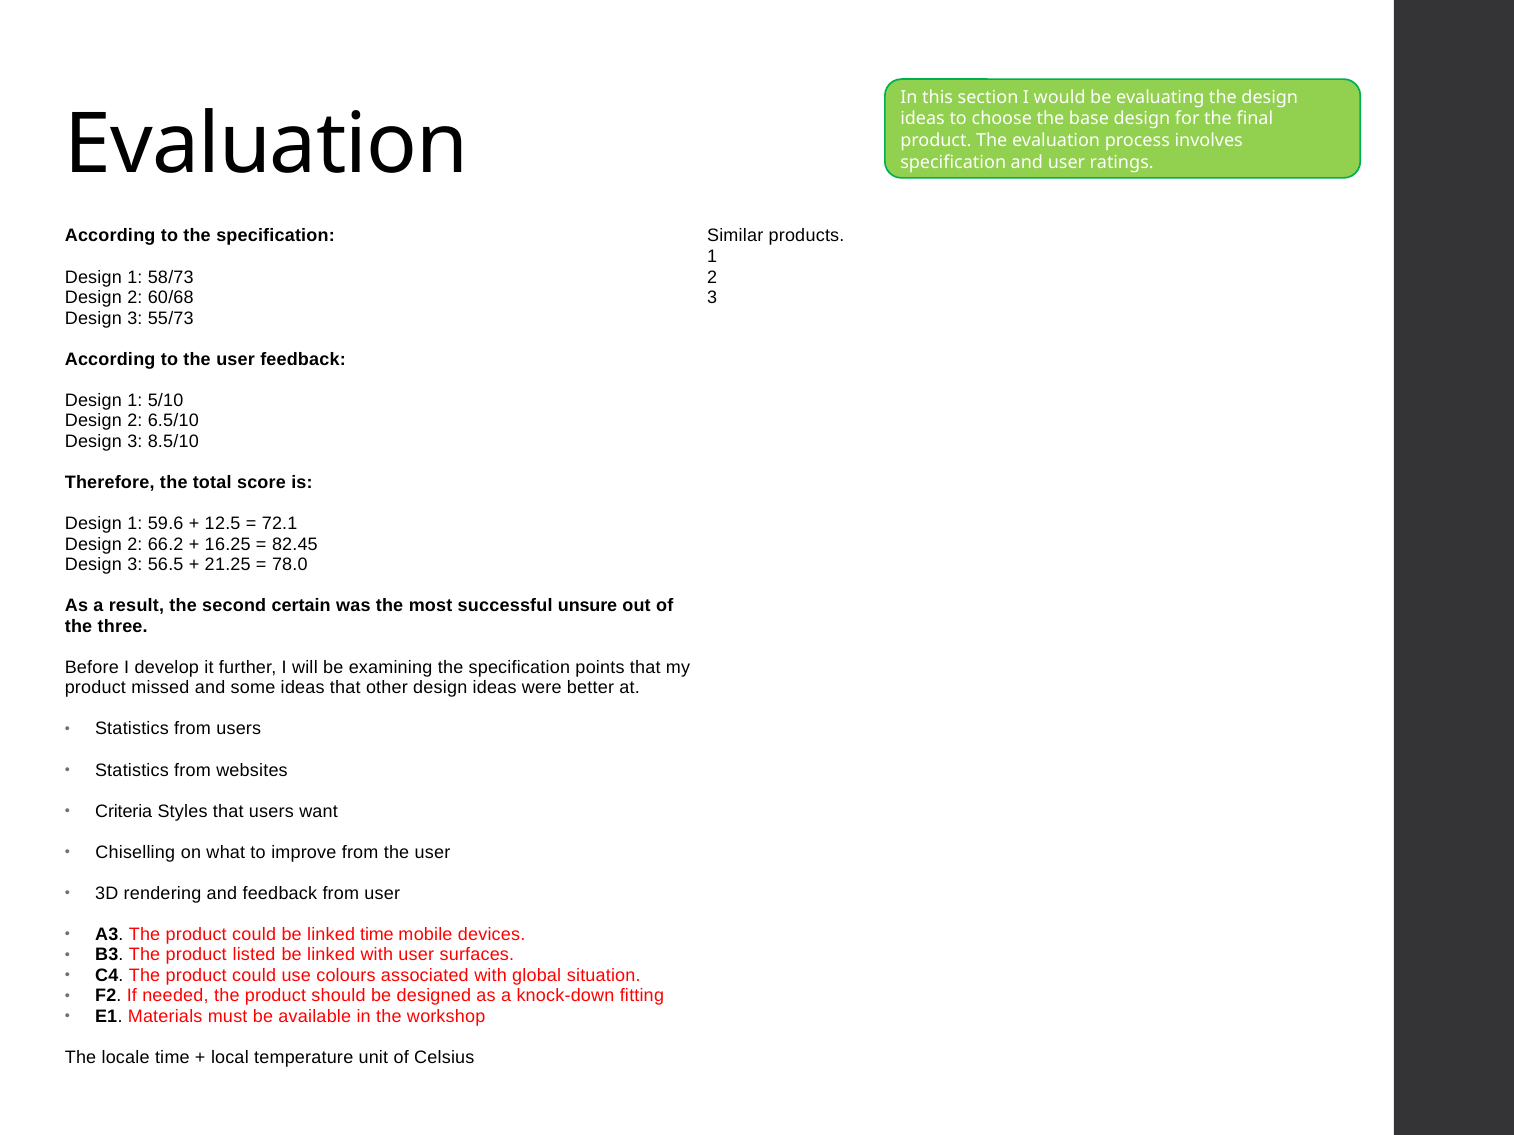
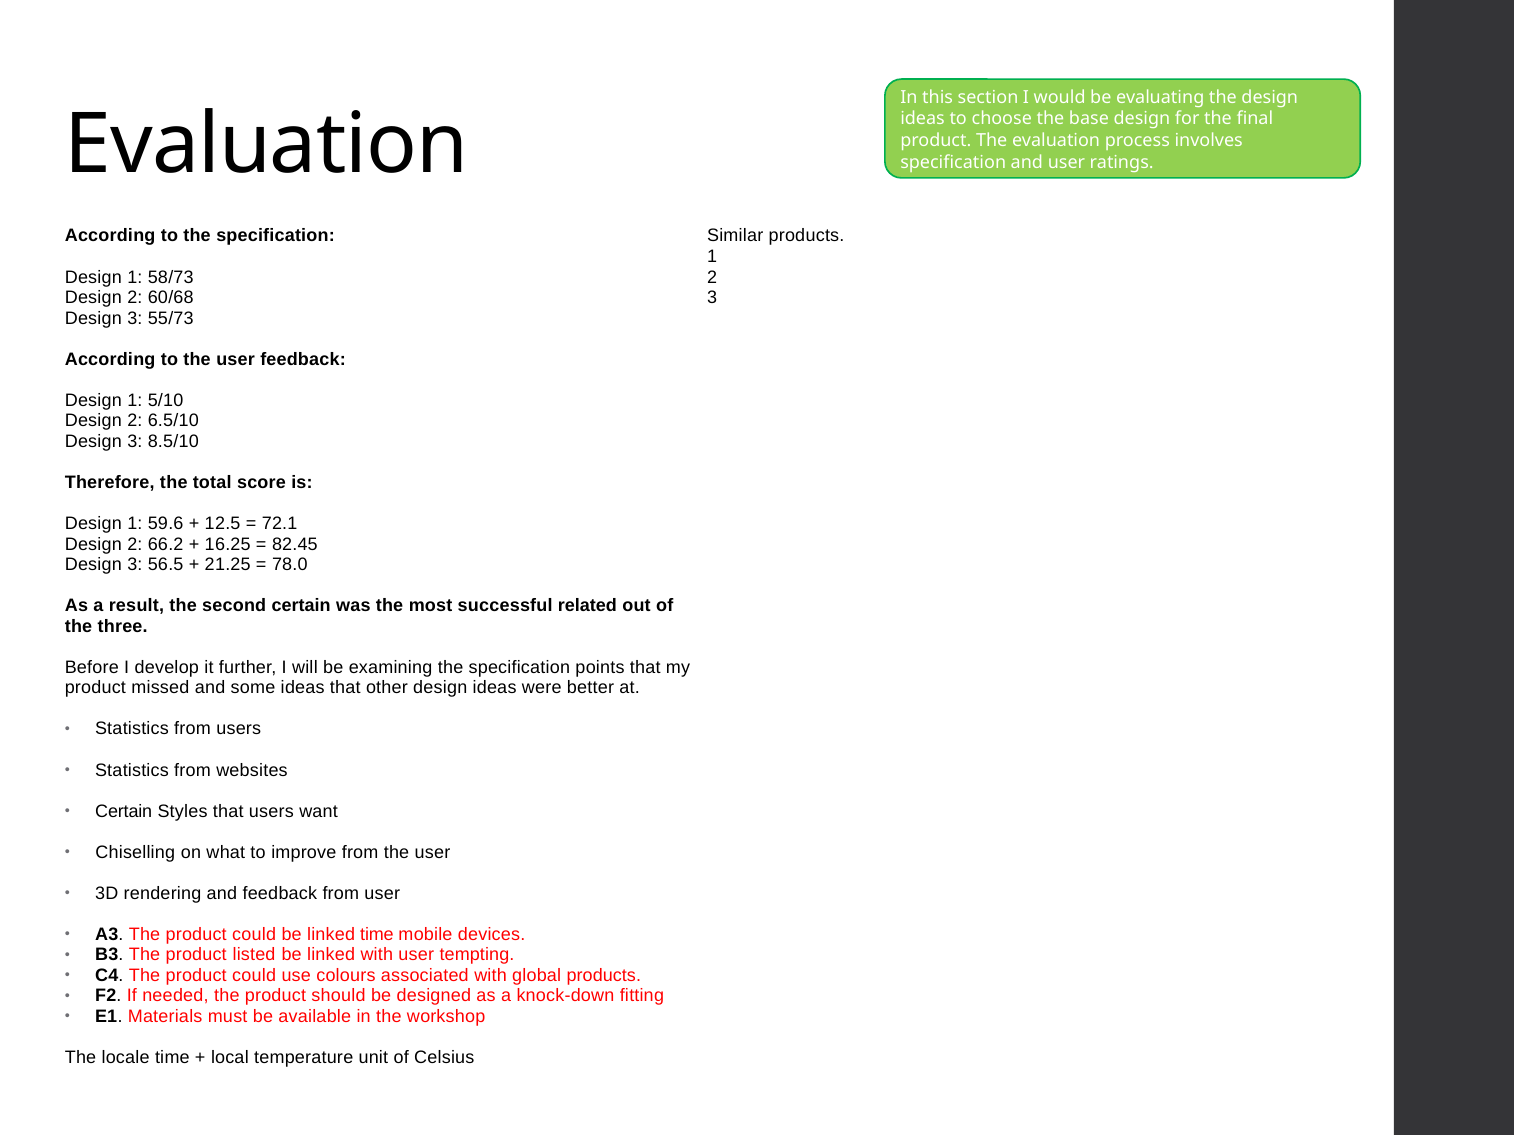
unsure: unsure -> related
Criteria at (124, 812): Criteria -> Certain
surfaces: surfaces -> tempting
global situation: situation -> products
